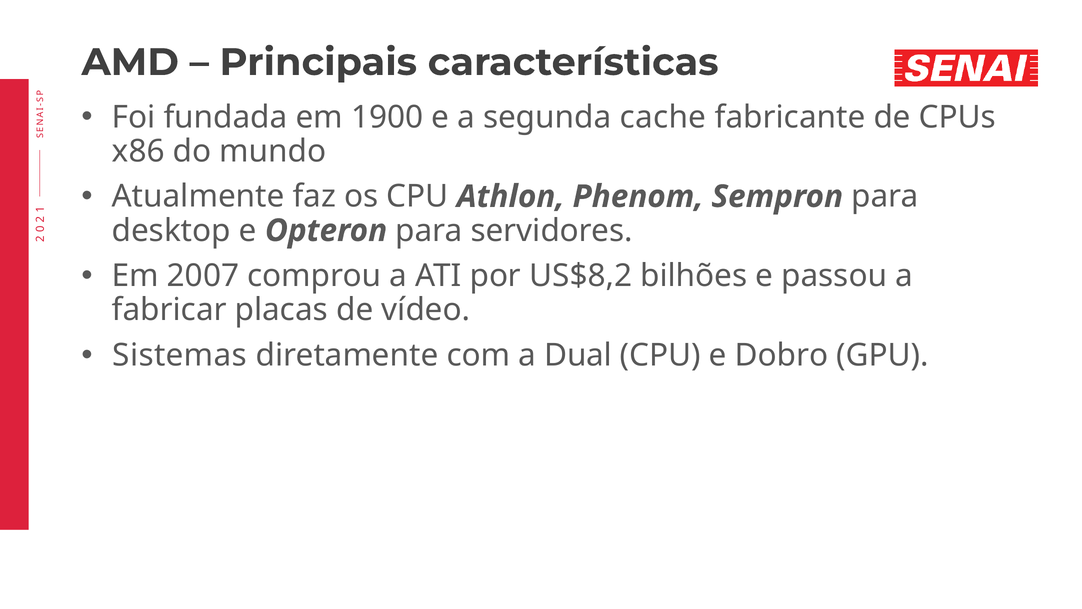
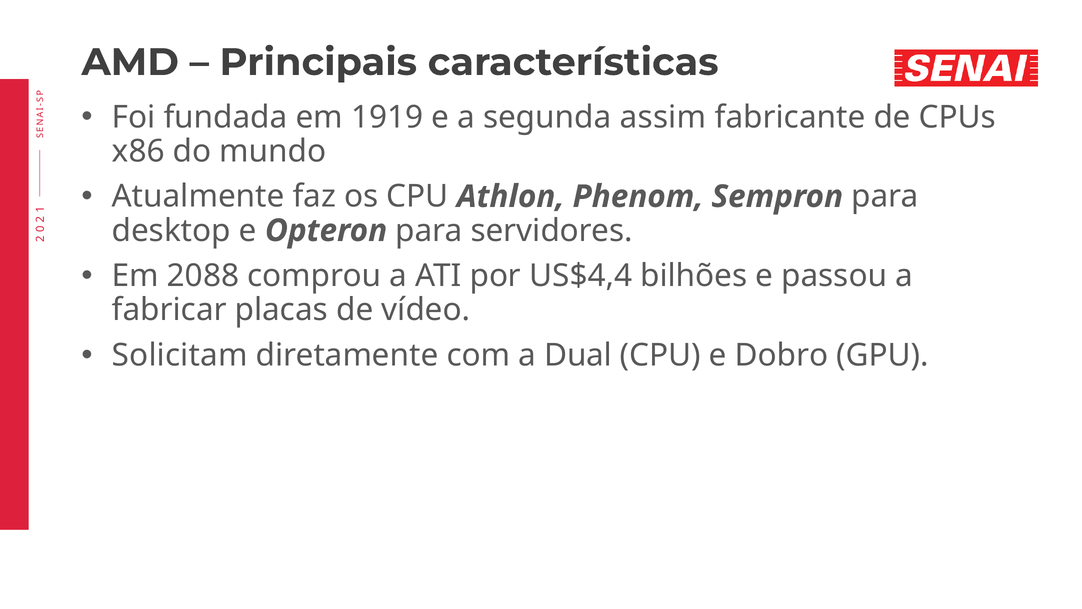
1900: 1900 -> 1919
cache: cache -> assim
2007: 2007 -> 2088
US$8,2: US$8,2 -> US$4,4
Sistemas: Sistemas -> Solicitam
